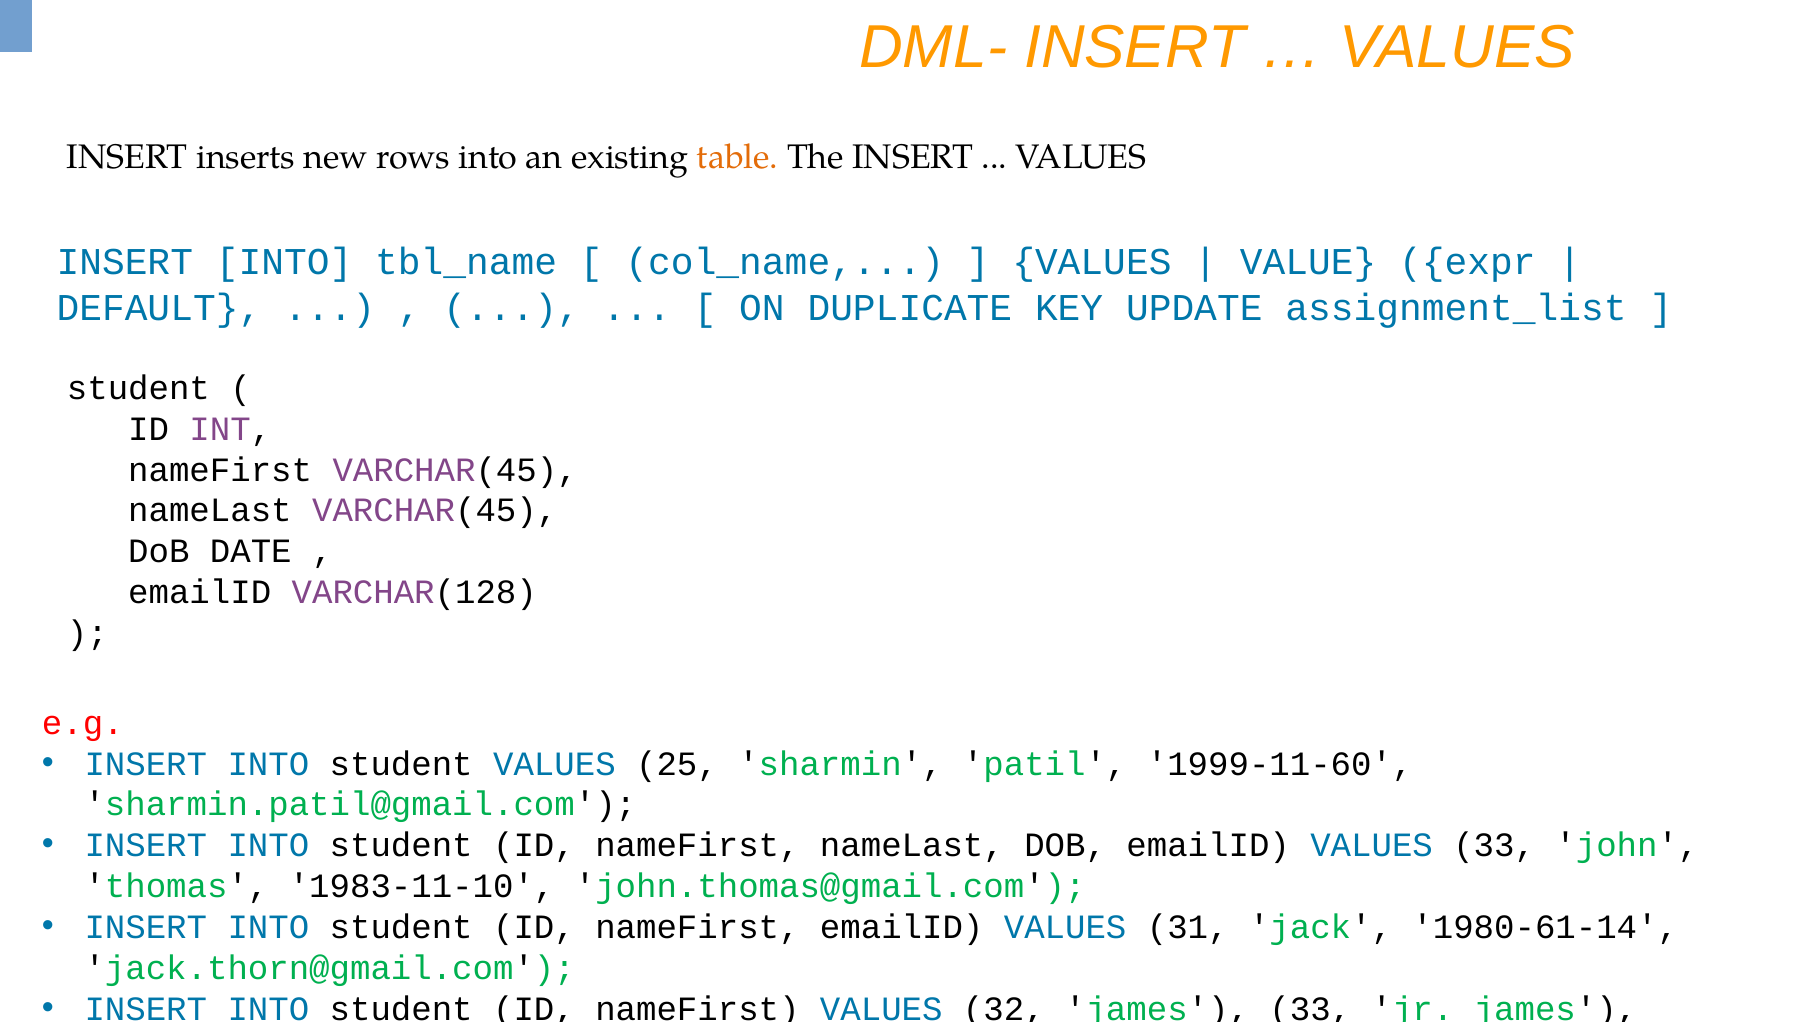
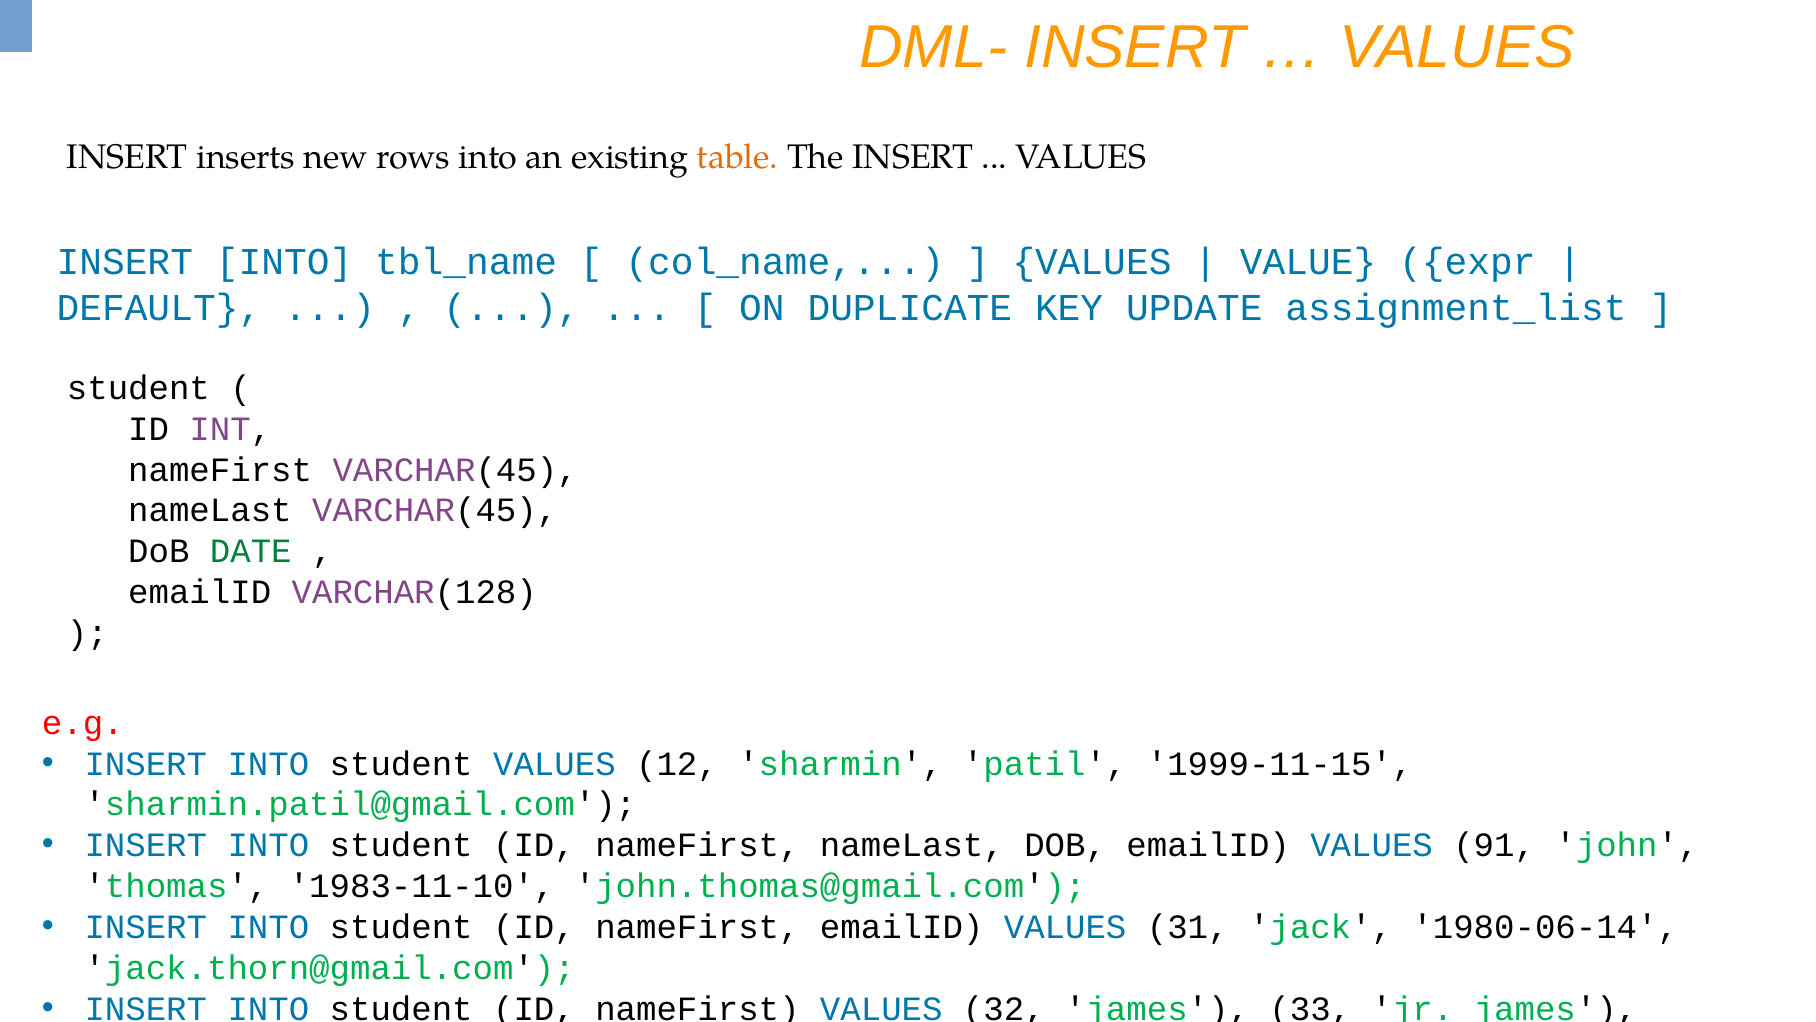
DATE colour: black -> green
25: 25 -> 12
1999-11-60: 1999-11-60 -> 1999-11-15
VALUES 33: 33 -> 91
1980-61-14: 1980-61-14 -> 1980-06-14
